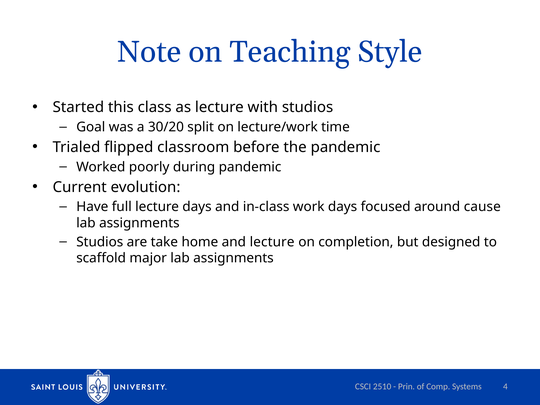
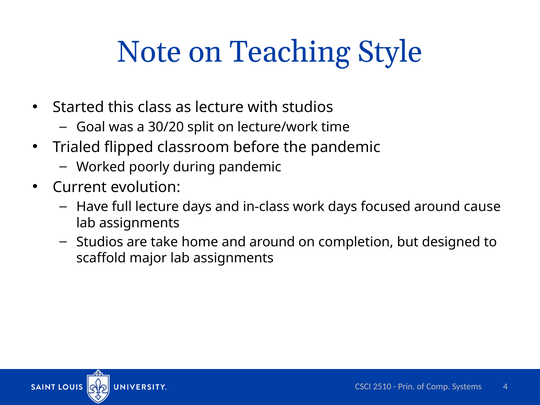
and lecture: lecture -> around
